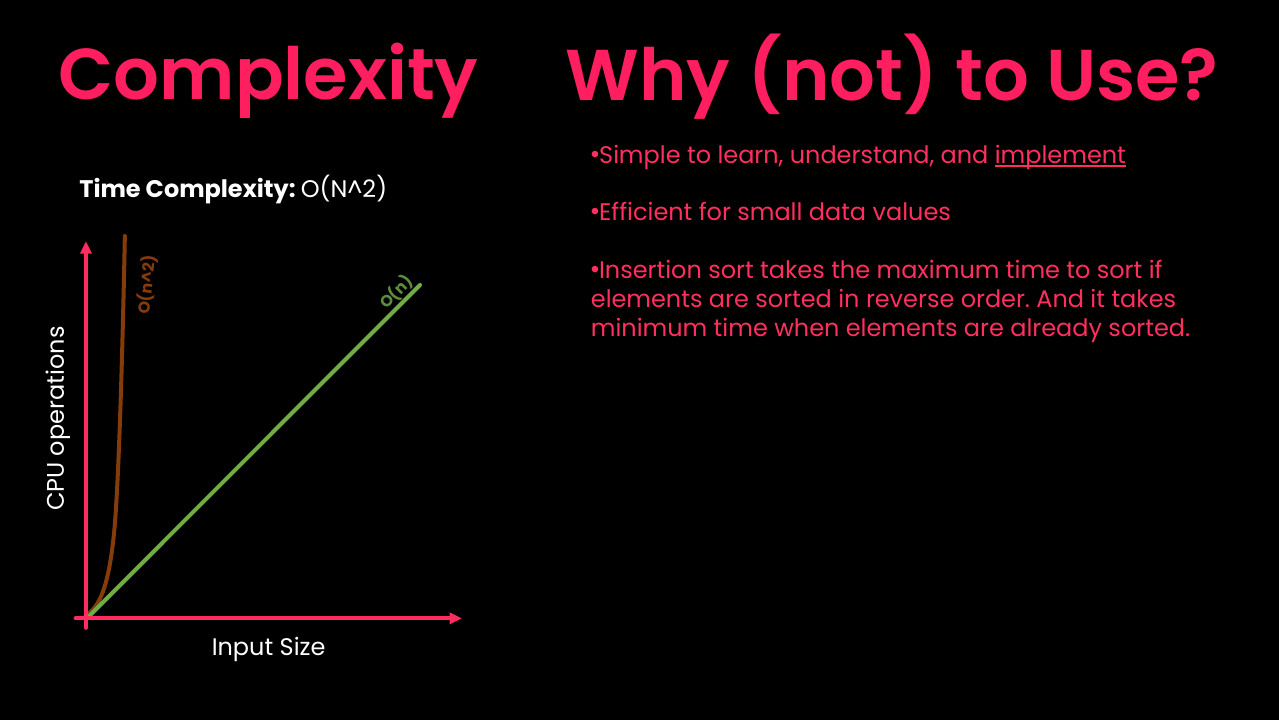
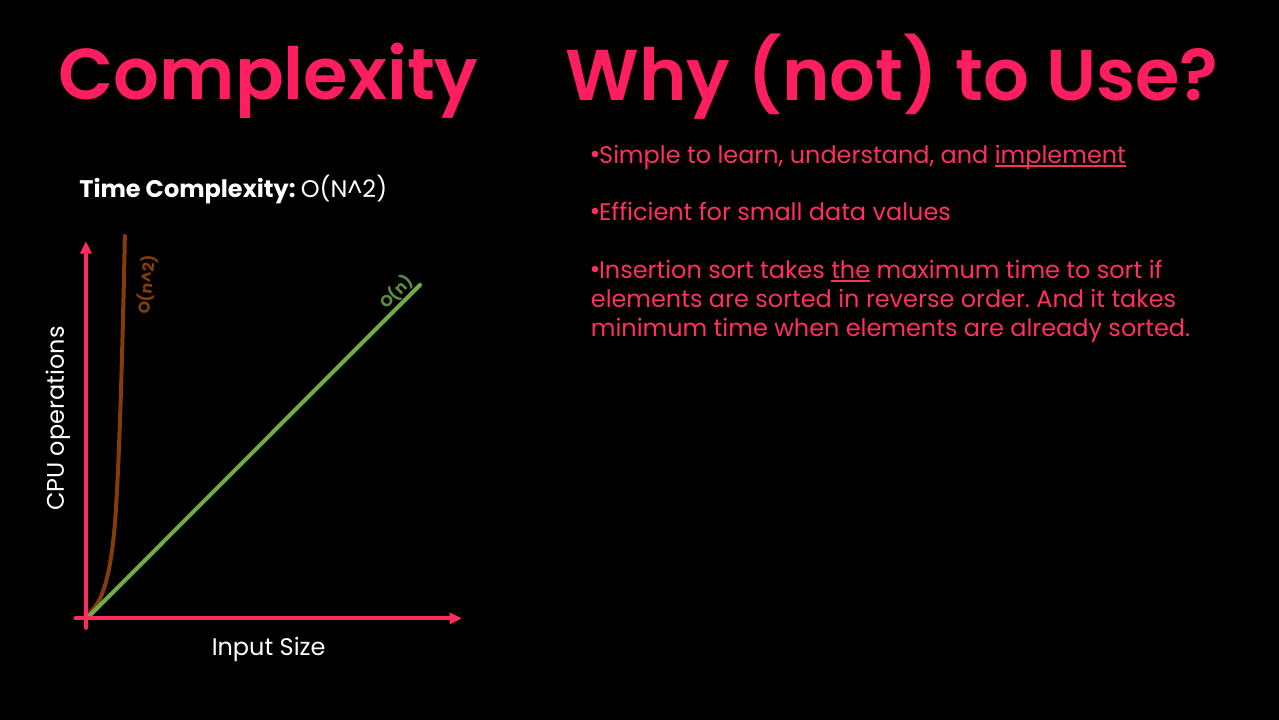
the underline: none -> present
